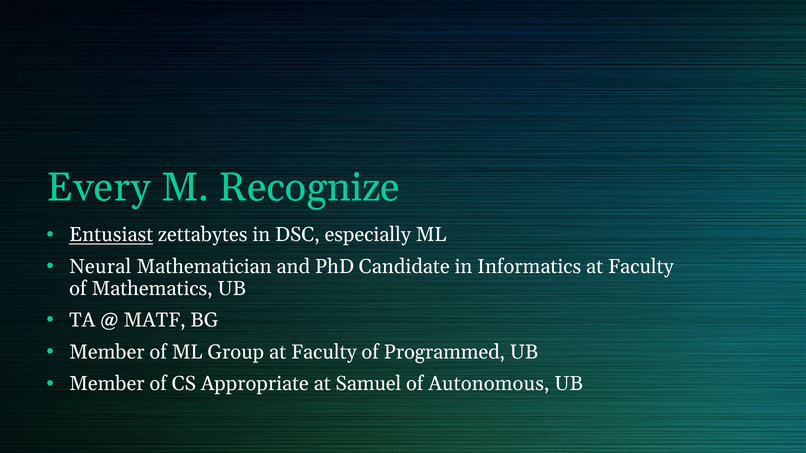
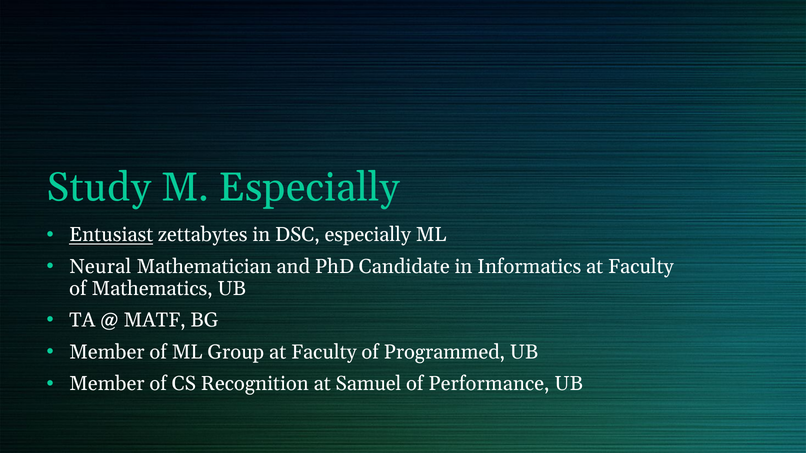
Every: Every -> Study
M Recognize: Recognize -> Especially
Appropriate: Appropriate -> Recognition
Autonomous: Autonomous -> Performance
